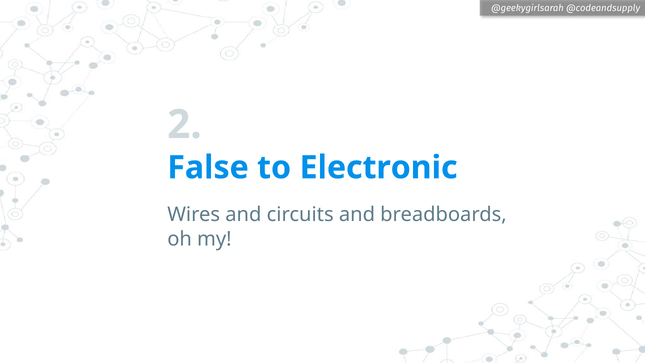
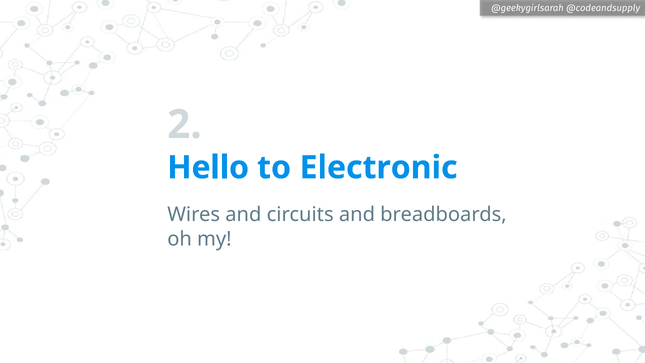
False: False -> Hello
